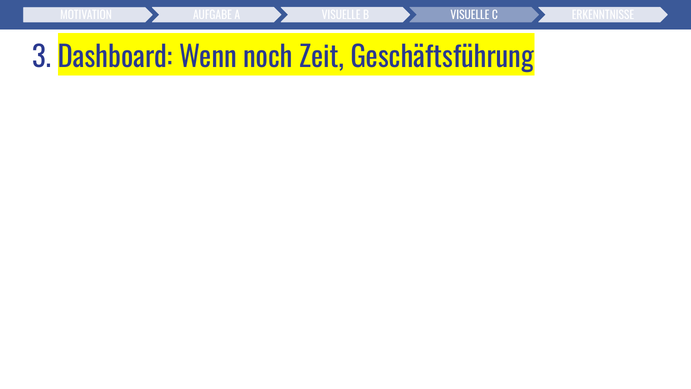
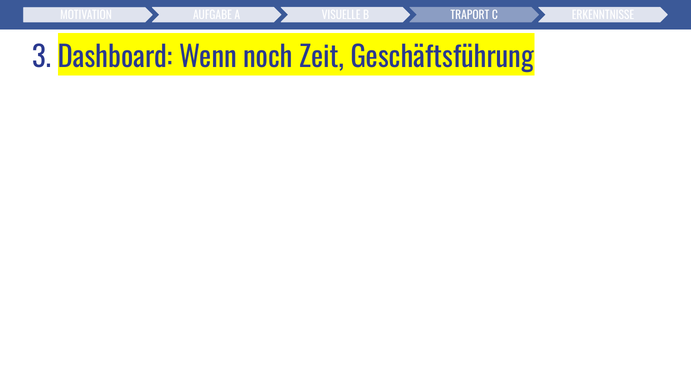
VISUELLE at (470, 15): VISUELLE -> TRAPORT
